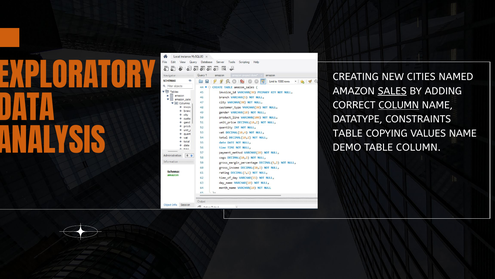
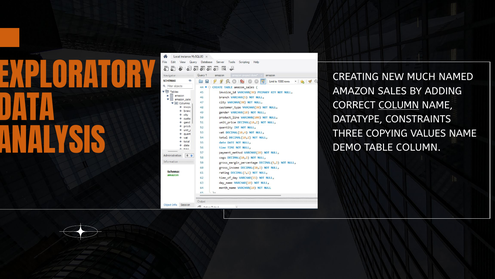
CITIES: CITIES -> MUCH
SALES underline: present -> none
TABLE at (348, 133): TABLE -> THREE
